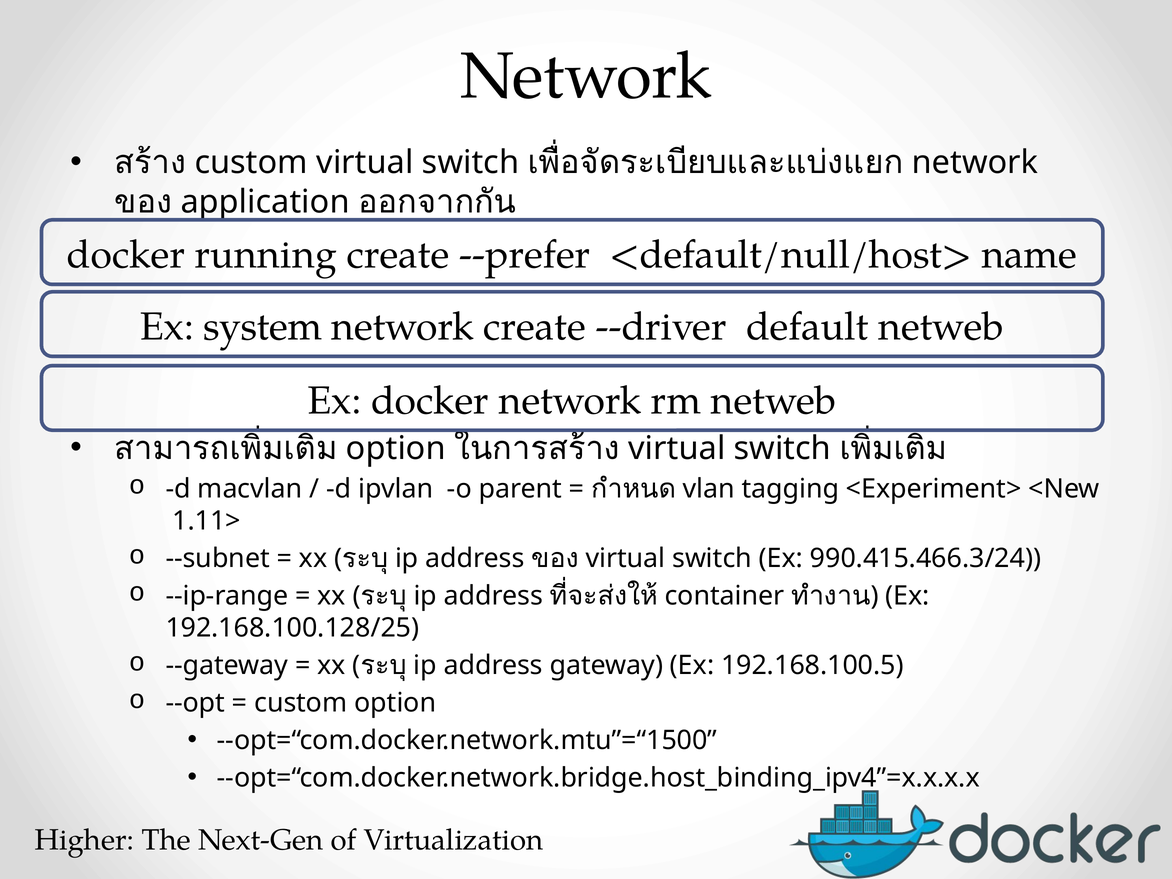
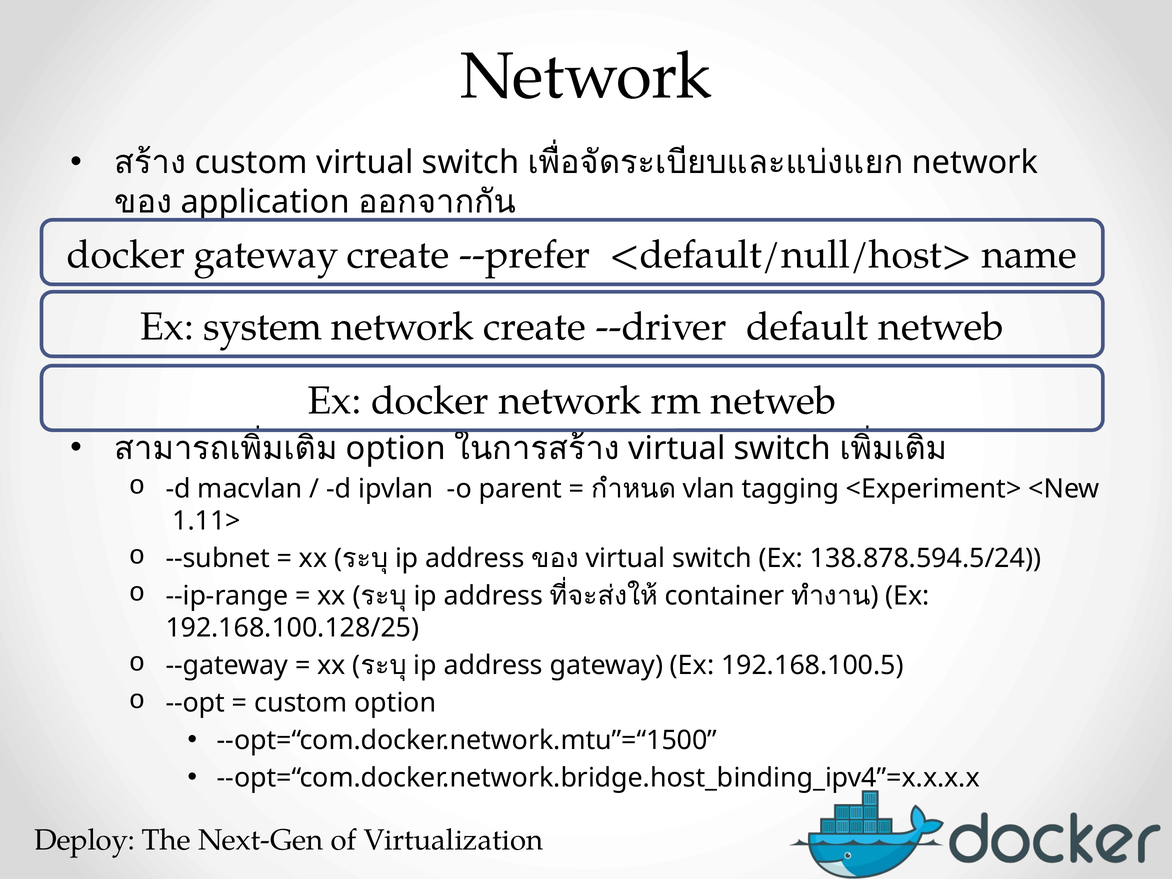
docker running: running -> gateway
990.415.466.3/24: 990.415.466.3/24 -> 138.878.594.5/24
Higher: Higher -> Deploy
